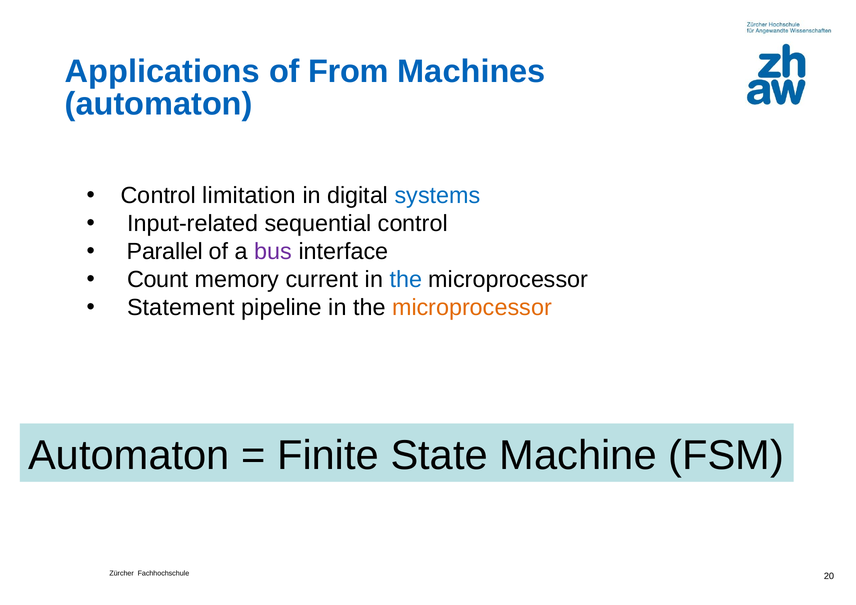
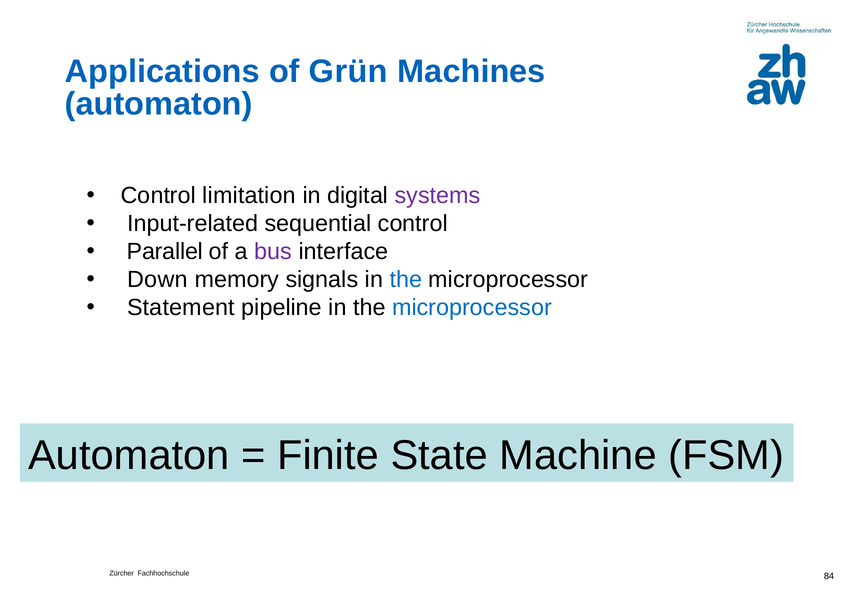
From: From -> Grün
systems colour: blue -> purple
Count: Count -> Down
current: current -> signals
microprocessor at (472, 308) colour: orange -> blue
20: 20 -> 84
